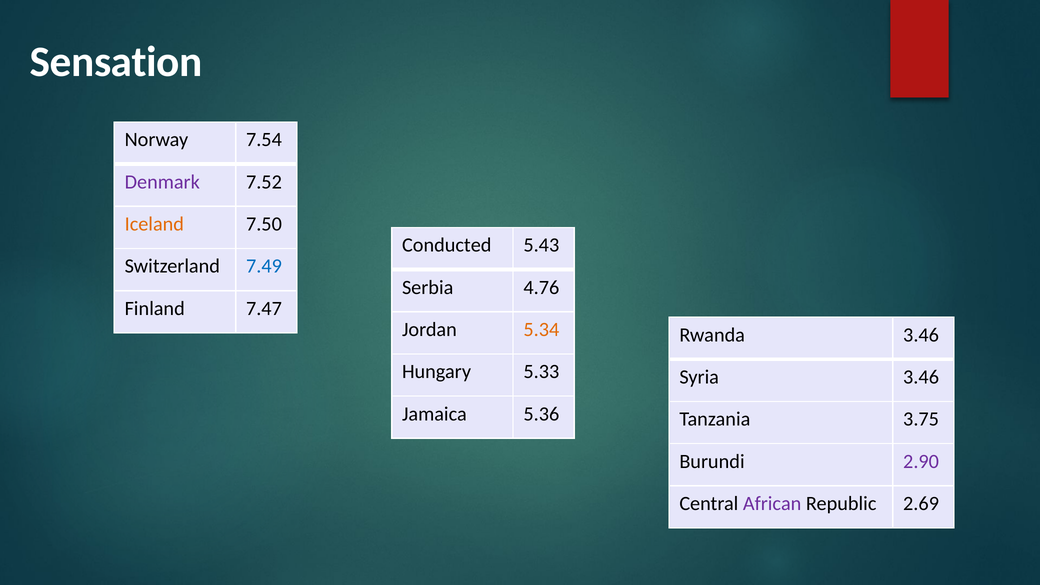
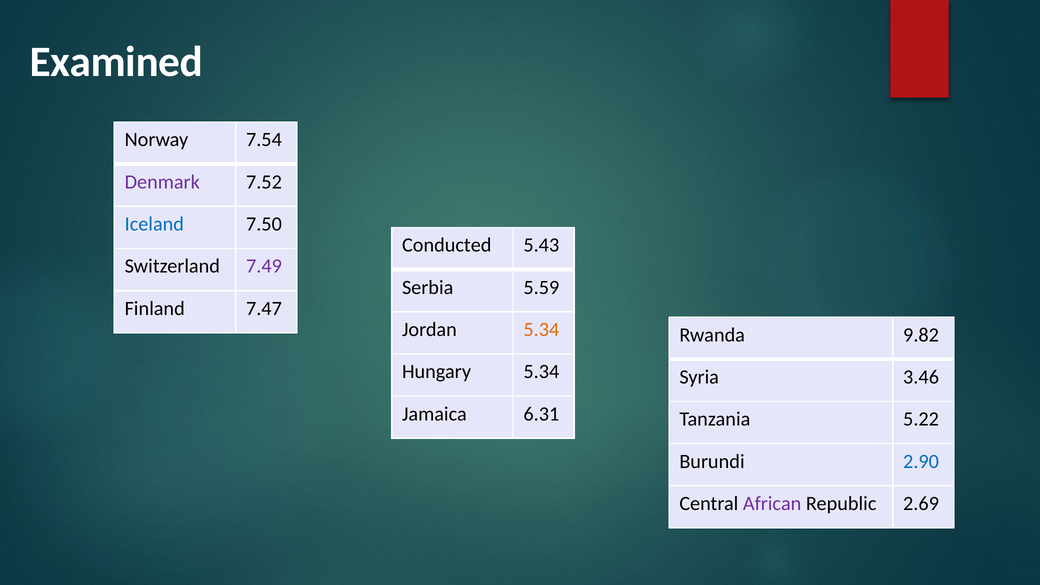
Sensation: Sensation -> Examined
Iceland colour: orange -> blue
7.49 colour: blue -> purple
4.76: 4.76 -> 5.59
Rwanda 3.46: 3.46 -> 9.82
Hungary 5.33: 5.33 -> 5.34
5.36: 5.36 -> 6.31
3.75: 3.75 -> 5.22
2.90 colour: purple -> blue
